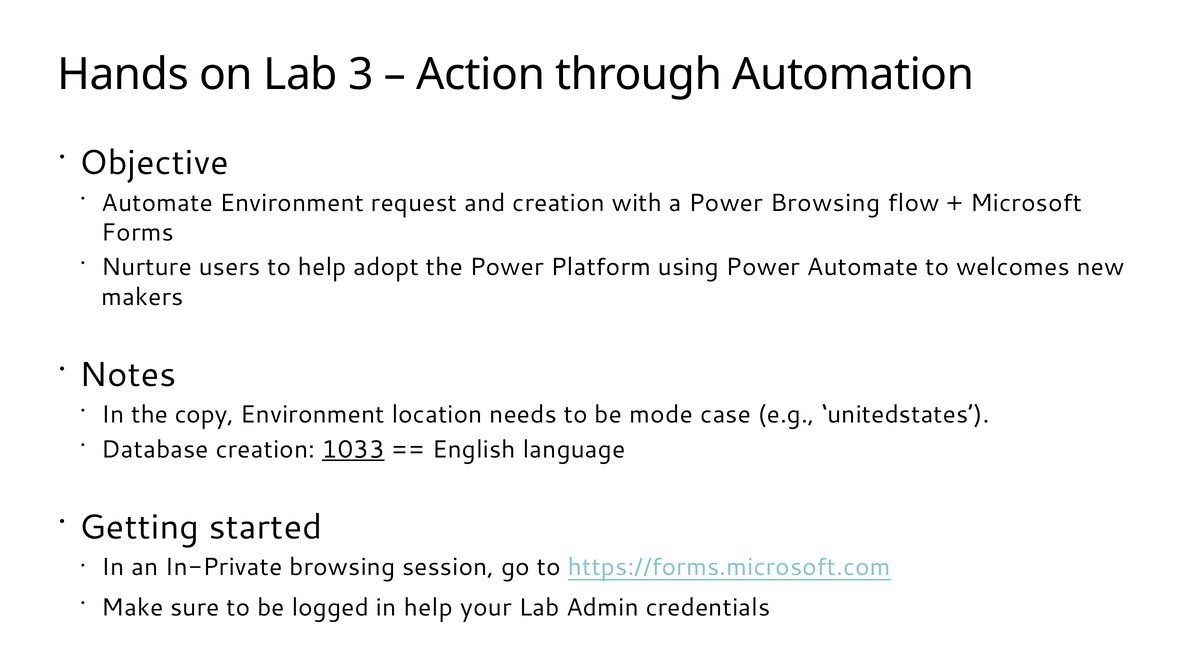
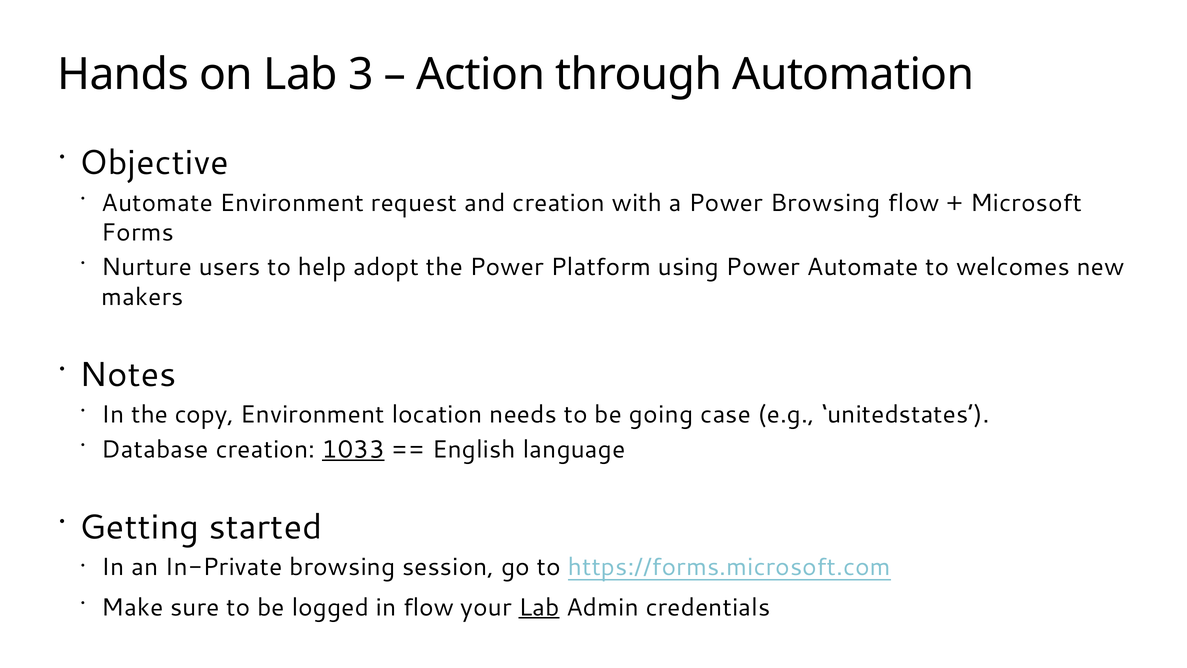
mode: mode -> going
in help: help -> flow
Lab at (539, 607) underline: none -> present
